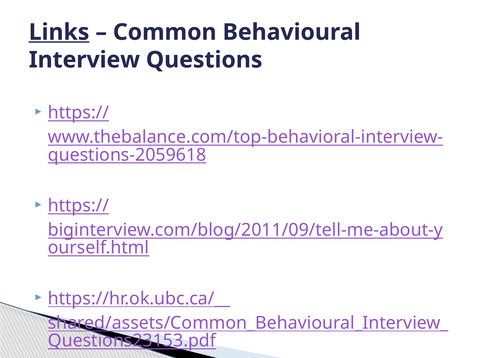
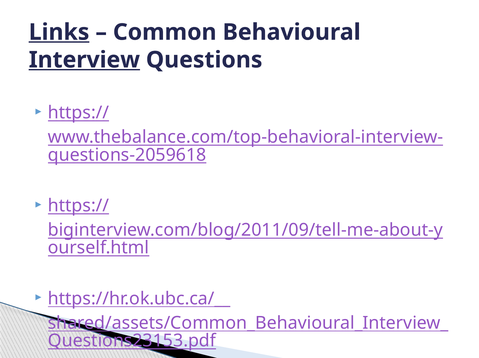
Interview underline: none -> present
